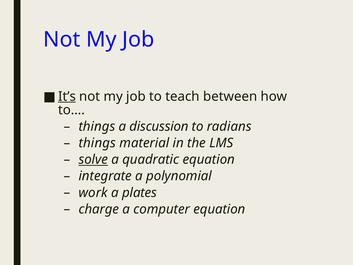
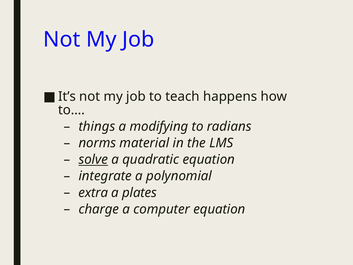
It’s underline: present -> none
between: between -> happens
discussion: discussion -> modifying
things at (97, 143): things -> norms
work: work -> extra
